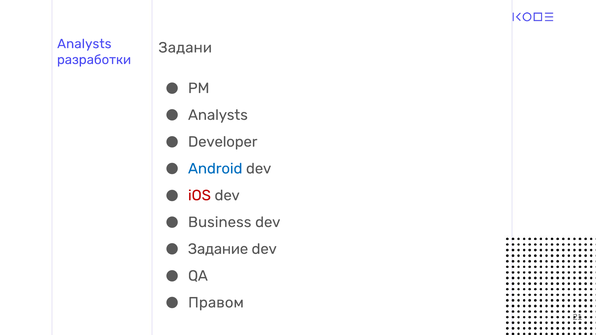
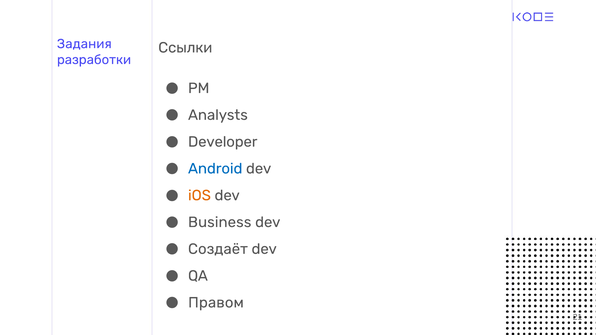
Analysts at (84, 44): Analysts -> Задания
Задани: Задани -> Ссылки
iOS colour: red -> orange
Задание: Задание -> Создаёт
